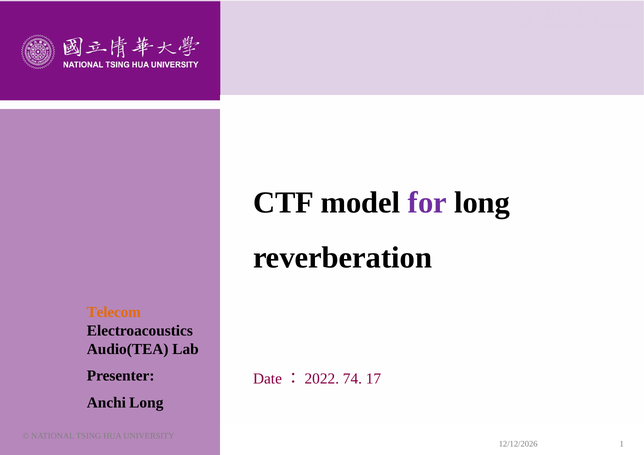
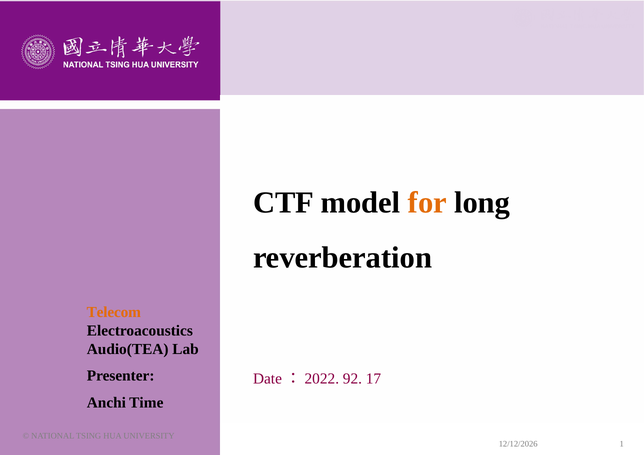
for colour: purple -> orange
74: 74 -> 92
Anchi Long: Long -> Time
